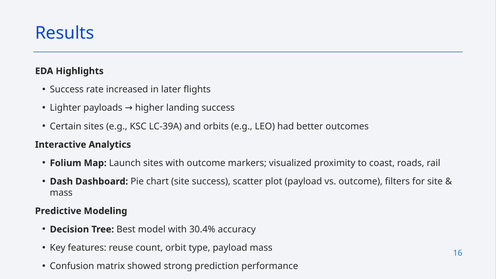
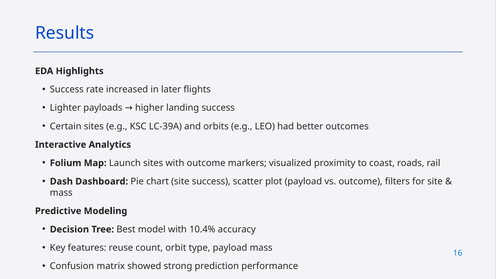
30.4%: 30.4% -> 10.4%
